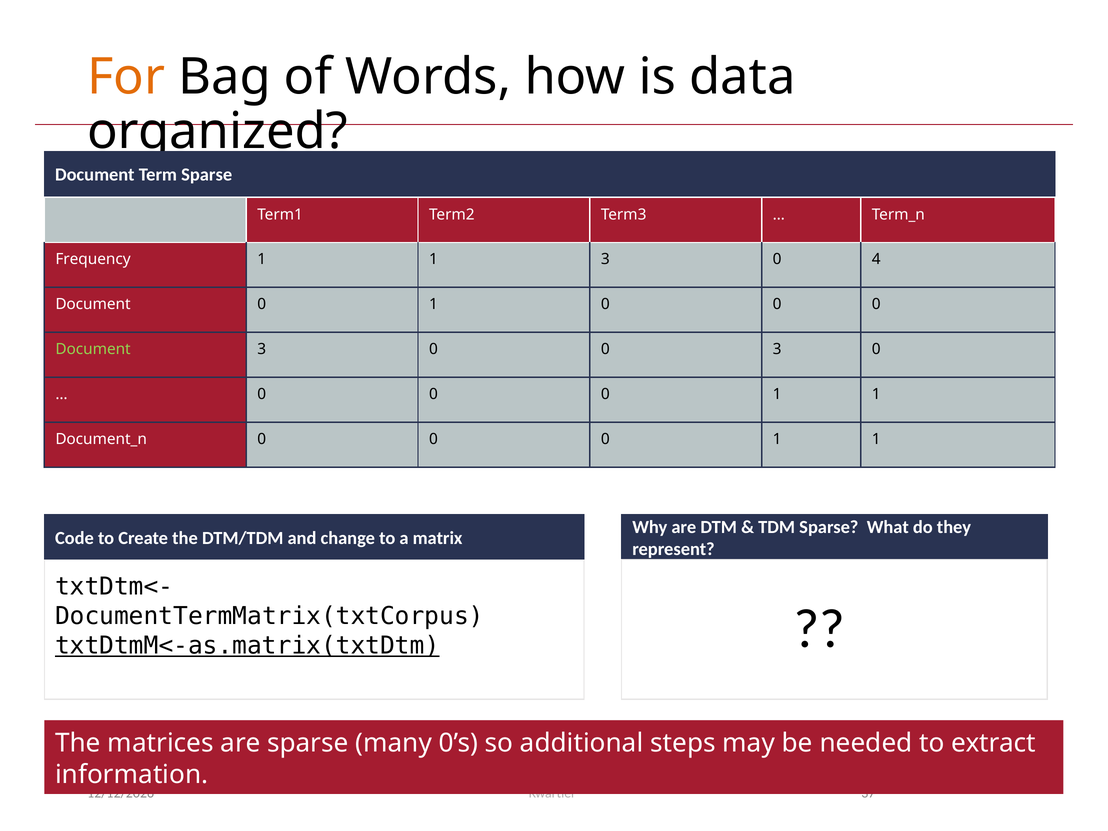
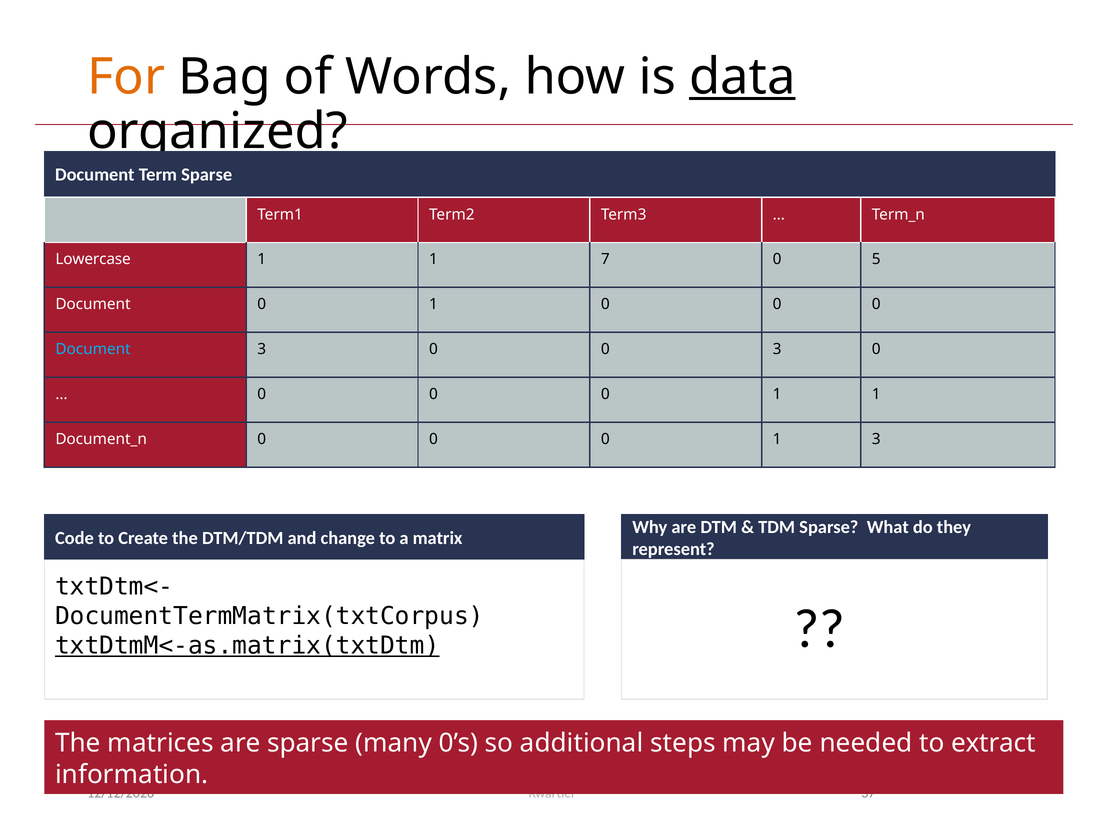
data underline: none -> present
Frequency: Frequency -> Lowercase
1 3: 3 -> 7
4: 4 -> 5
Document at (93, 349) colour: light green -> light blue
1 at (876, 439): 1 -> 3
